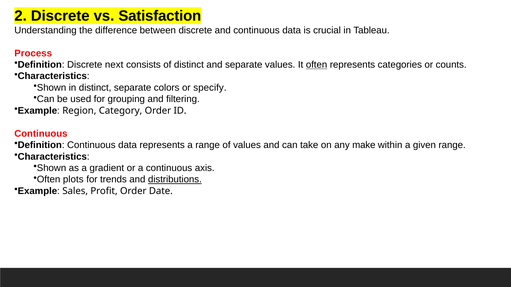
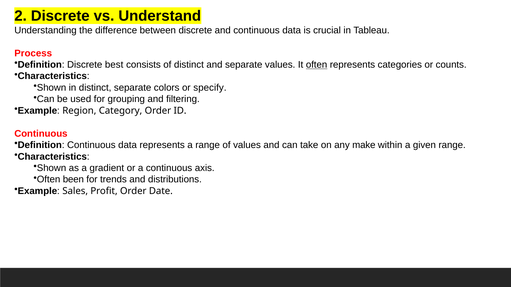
Satisfaction: Satisfaction -> Understand
next: next -> best
plots: plots -> been
distributions underline: present -> none
